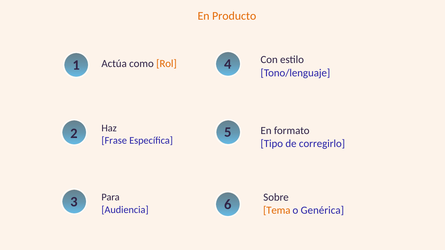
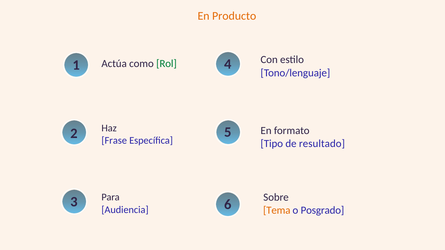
Rol colour: orange -> green
corregirlo: corregirlo -> resultado
Genérica: Genérica -> Posgrado
